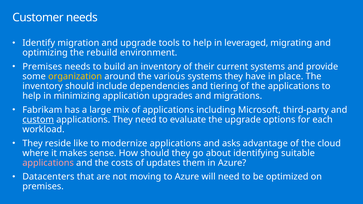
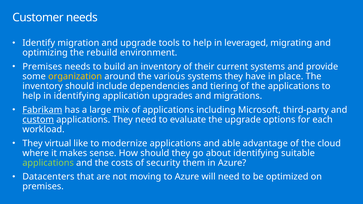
in minimizing: minimizing -> identifying
Fabrikam underline: none -> present
reside: reside -> virtual
asks: asks -> able
applications at (48, 163) colour: pink -> light green
updates: updates -> security
